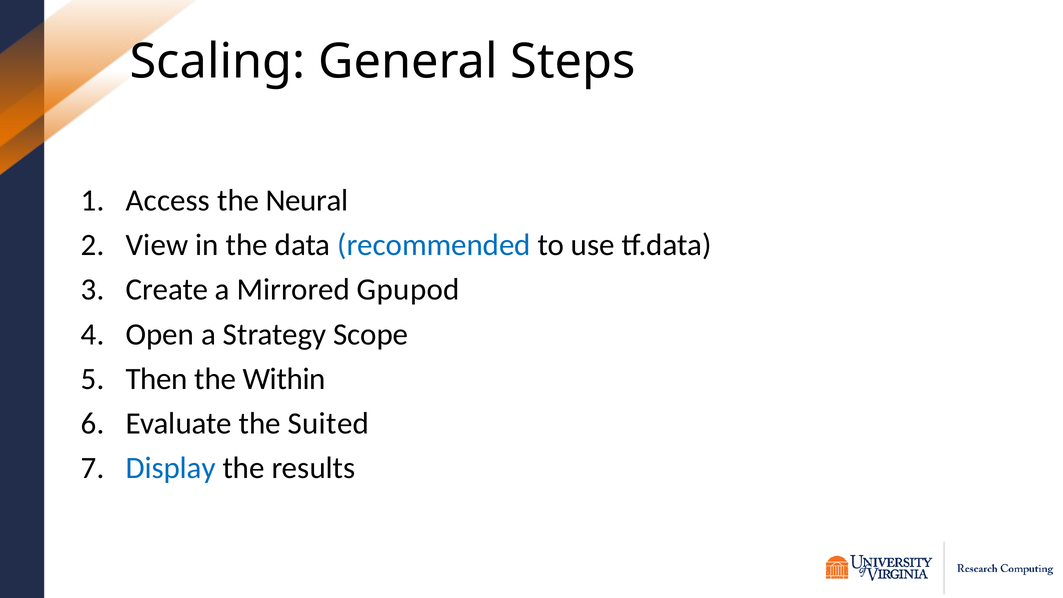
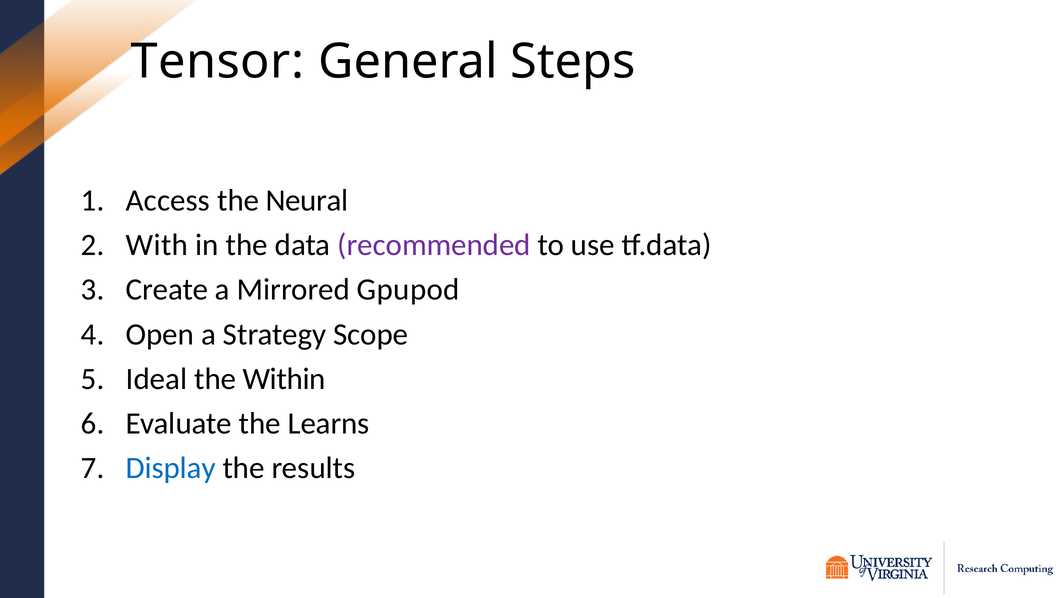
Scaling: Scaling -> Tensor
View: View -> With
recommended colour: blue -> purple
Then: Then -> Ideal
Suited: Suited -> Learns
